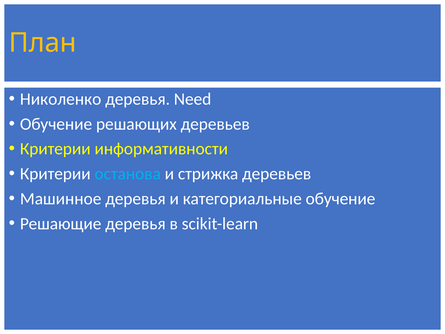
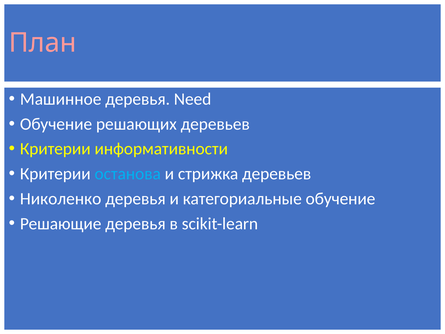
План colour: yellow -> pink
Николенко: Николенко -> Машинное
Машинное: Машинное -> Николенко
